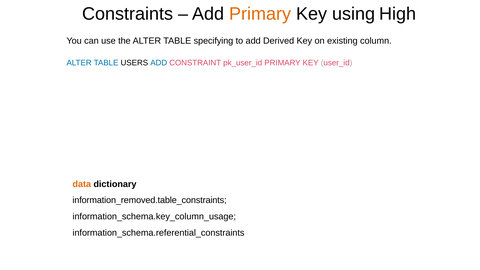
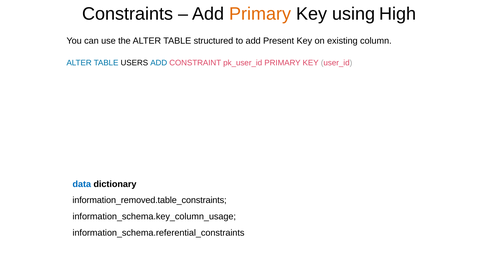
specifying: specifying -> structured
Derived: Derived -> Present
data colour: orange -> blue
